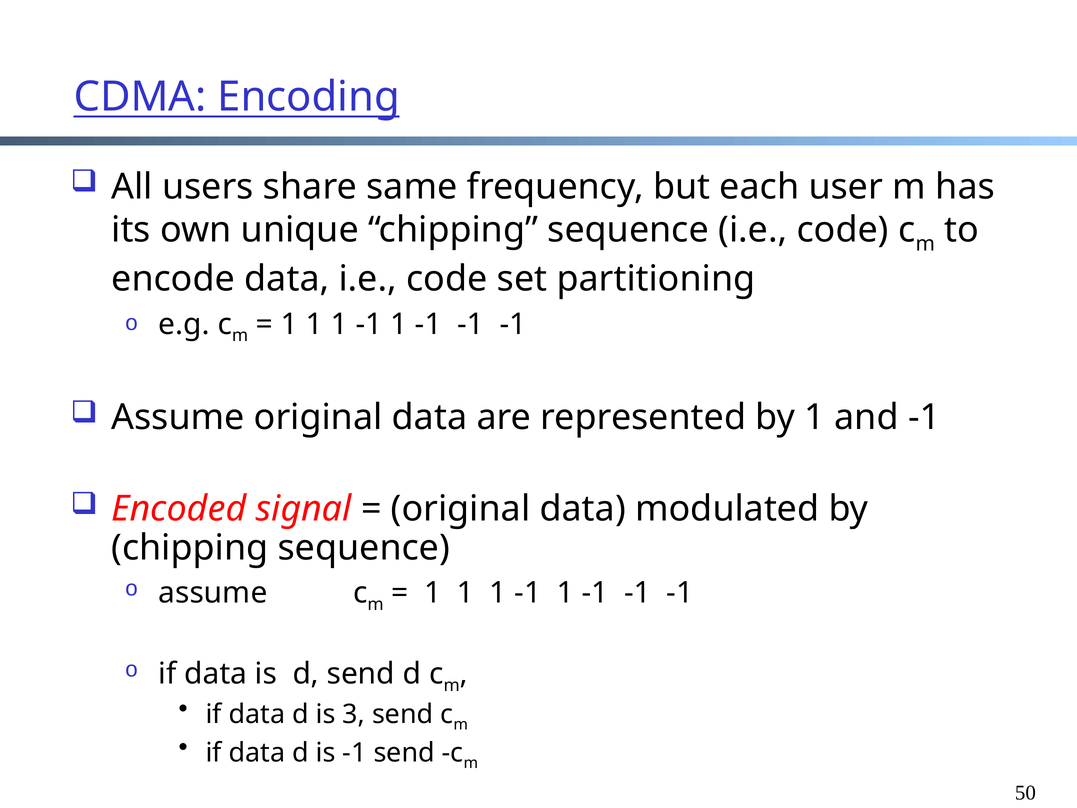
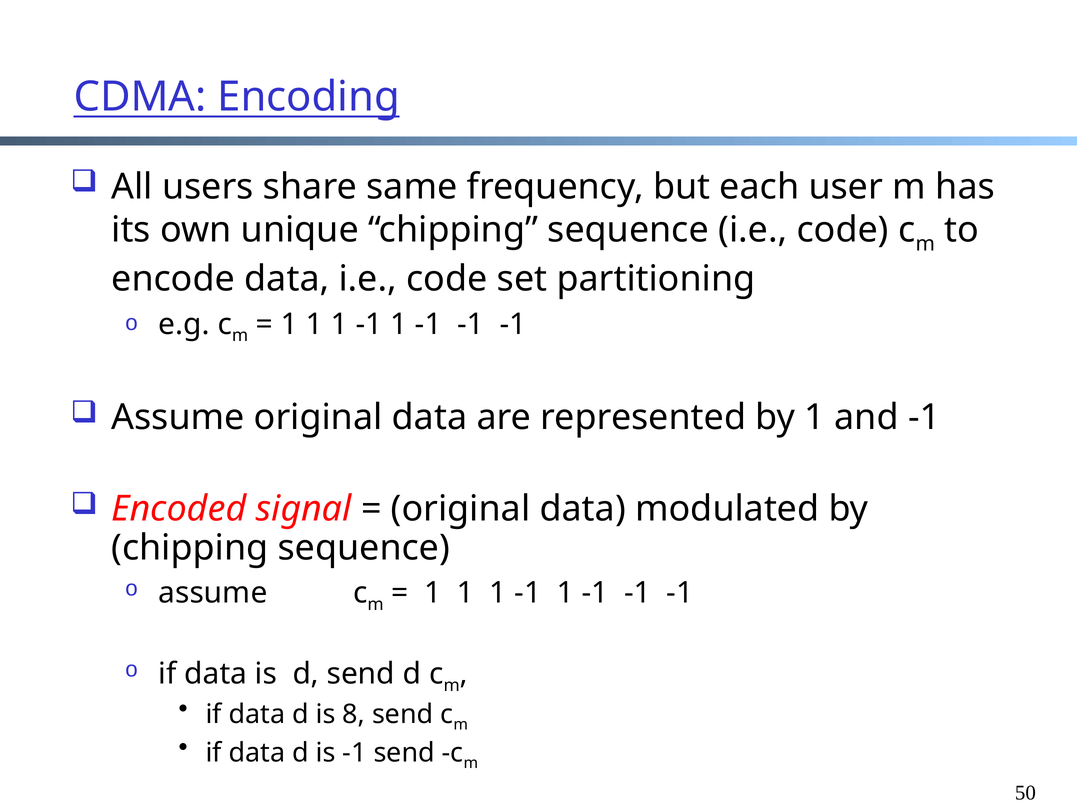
3: 3 -> 8
